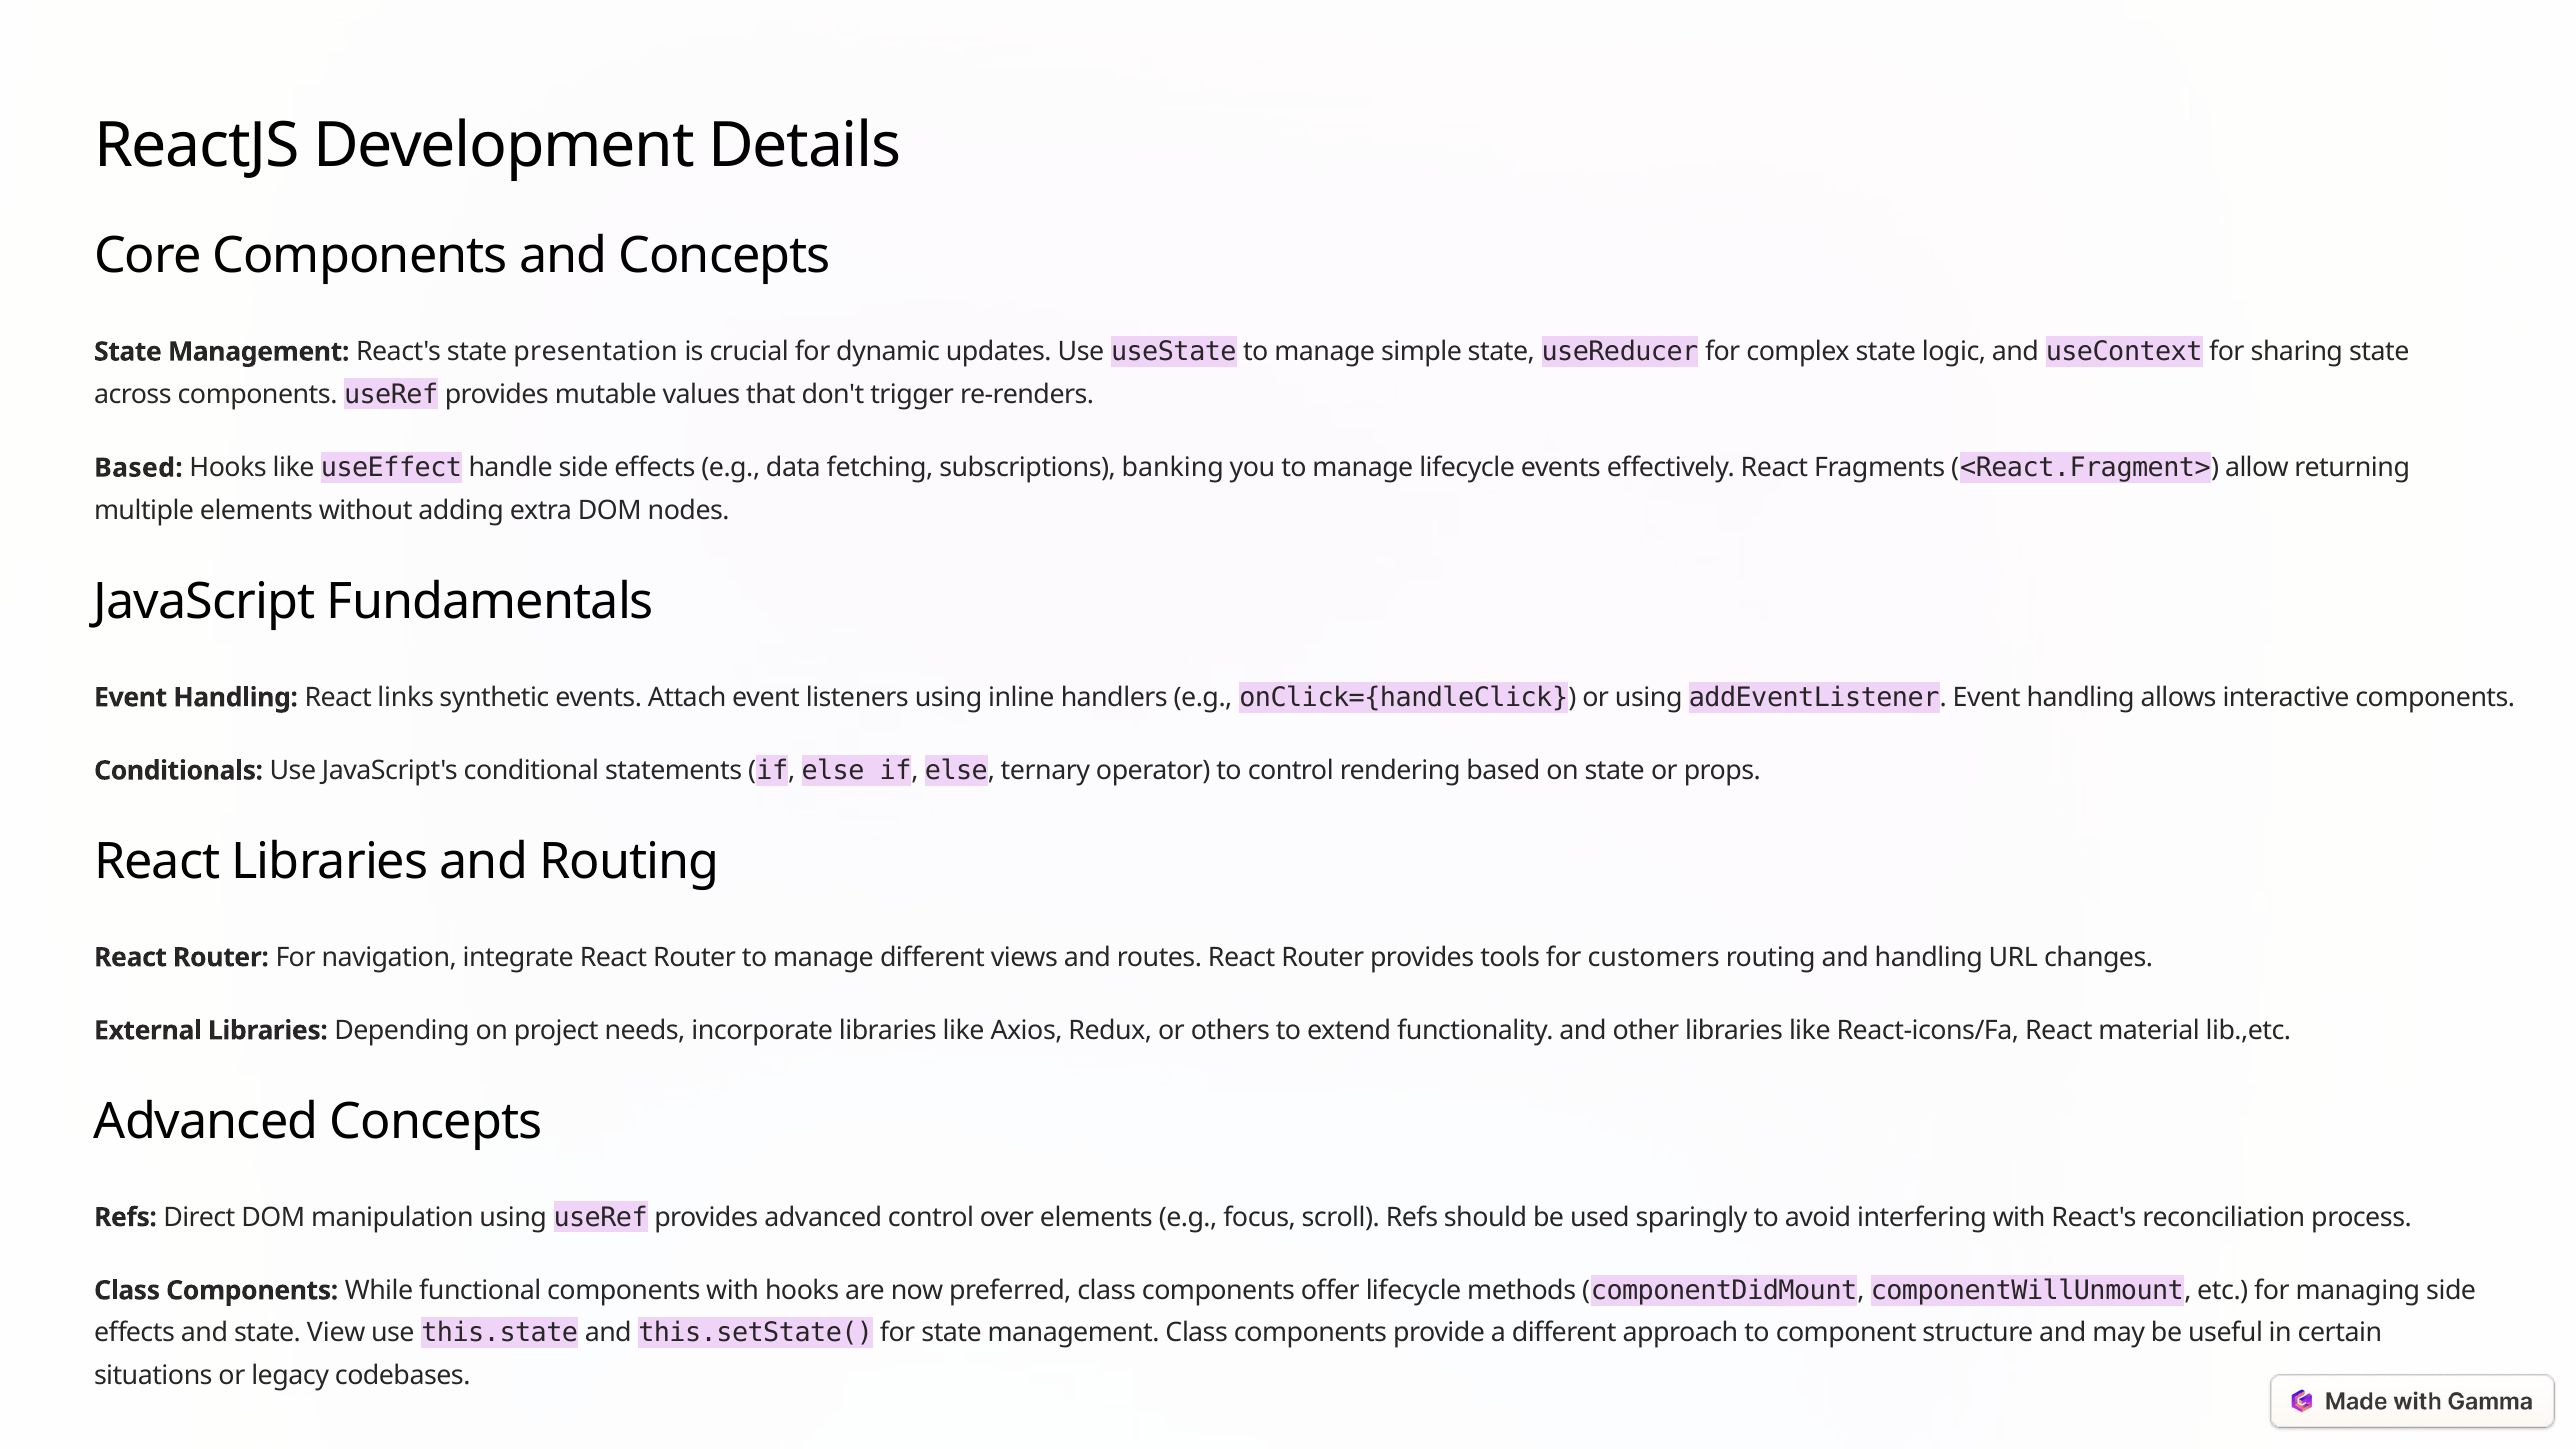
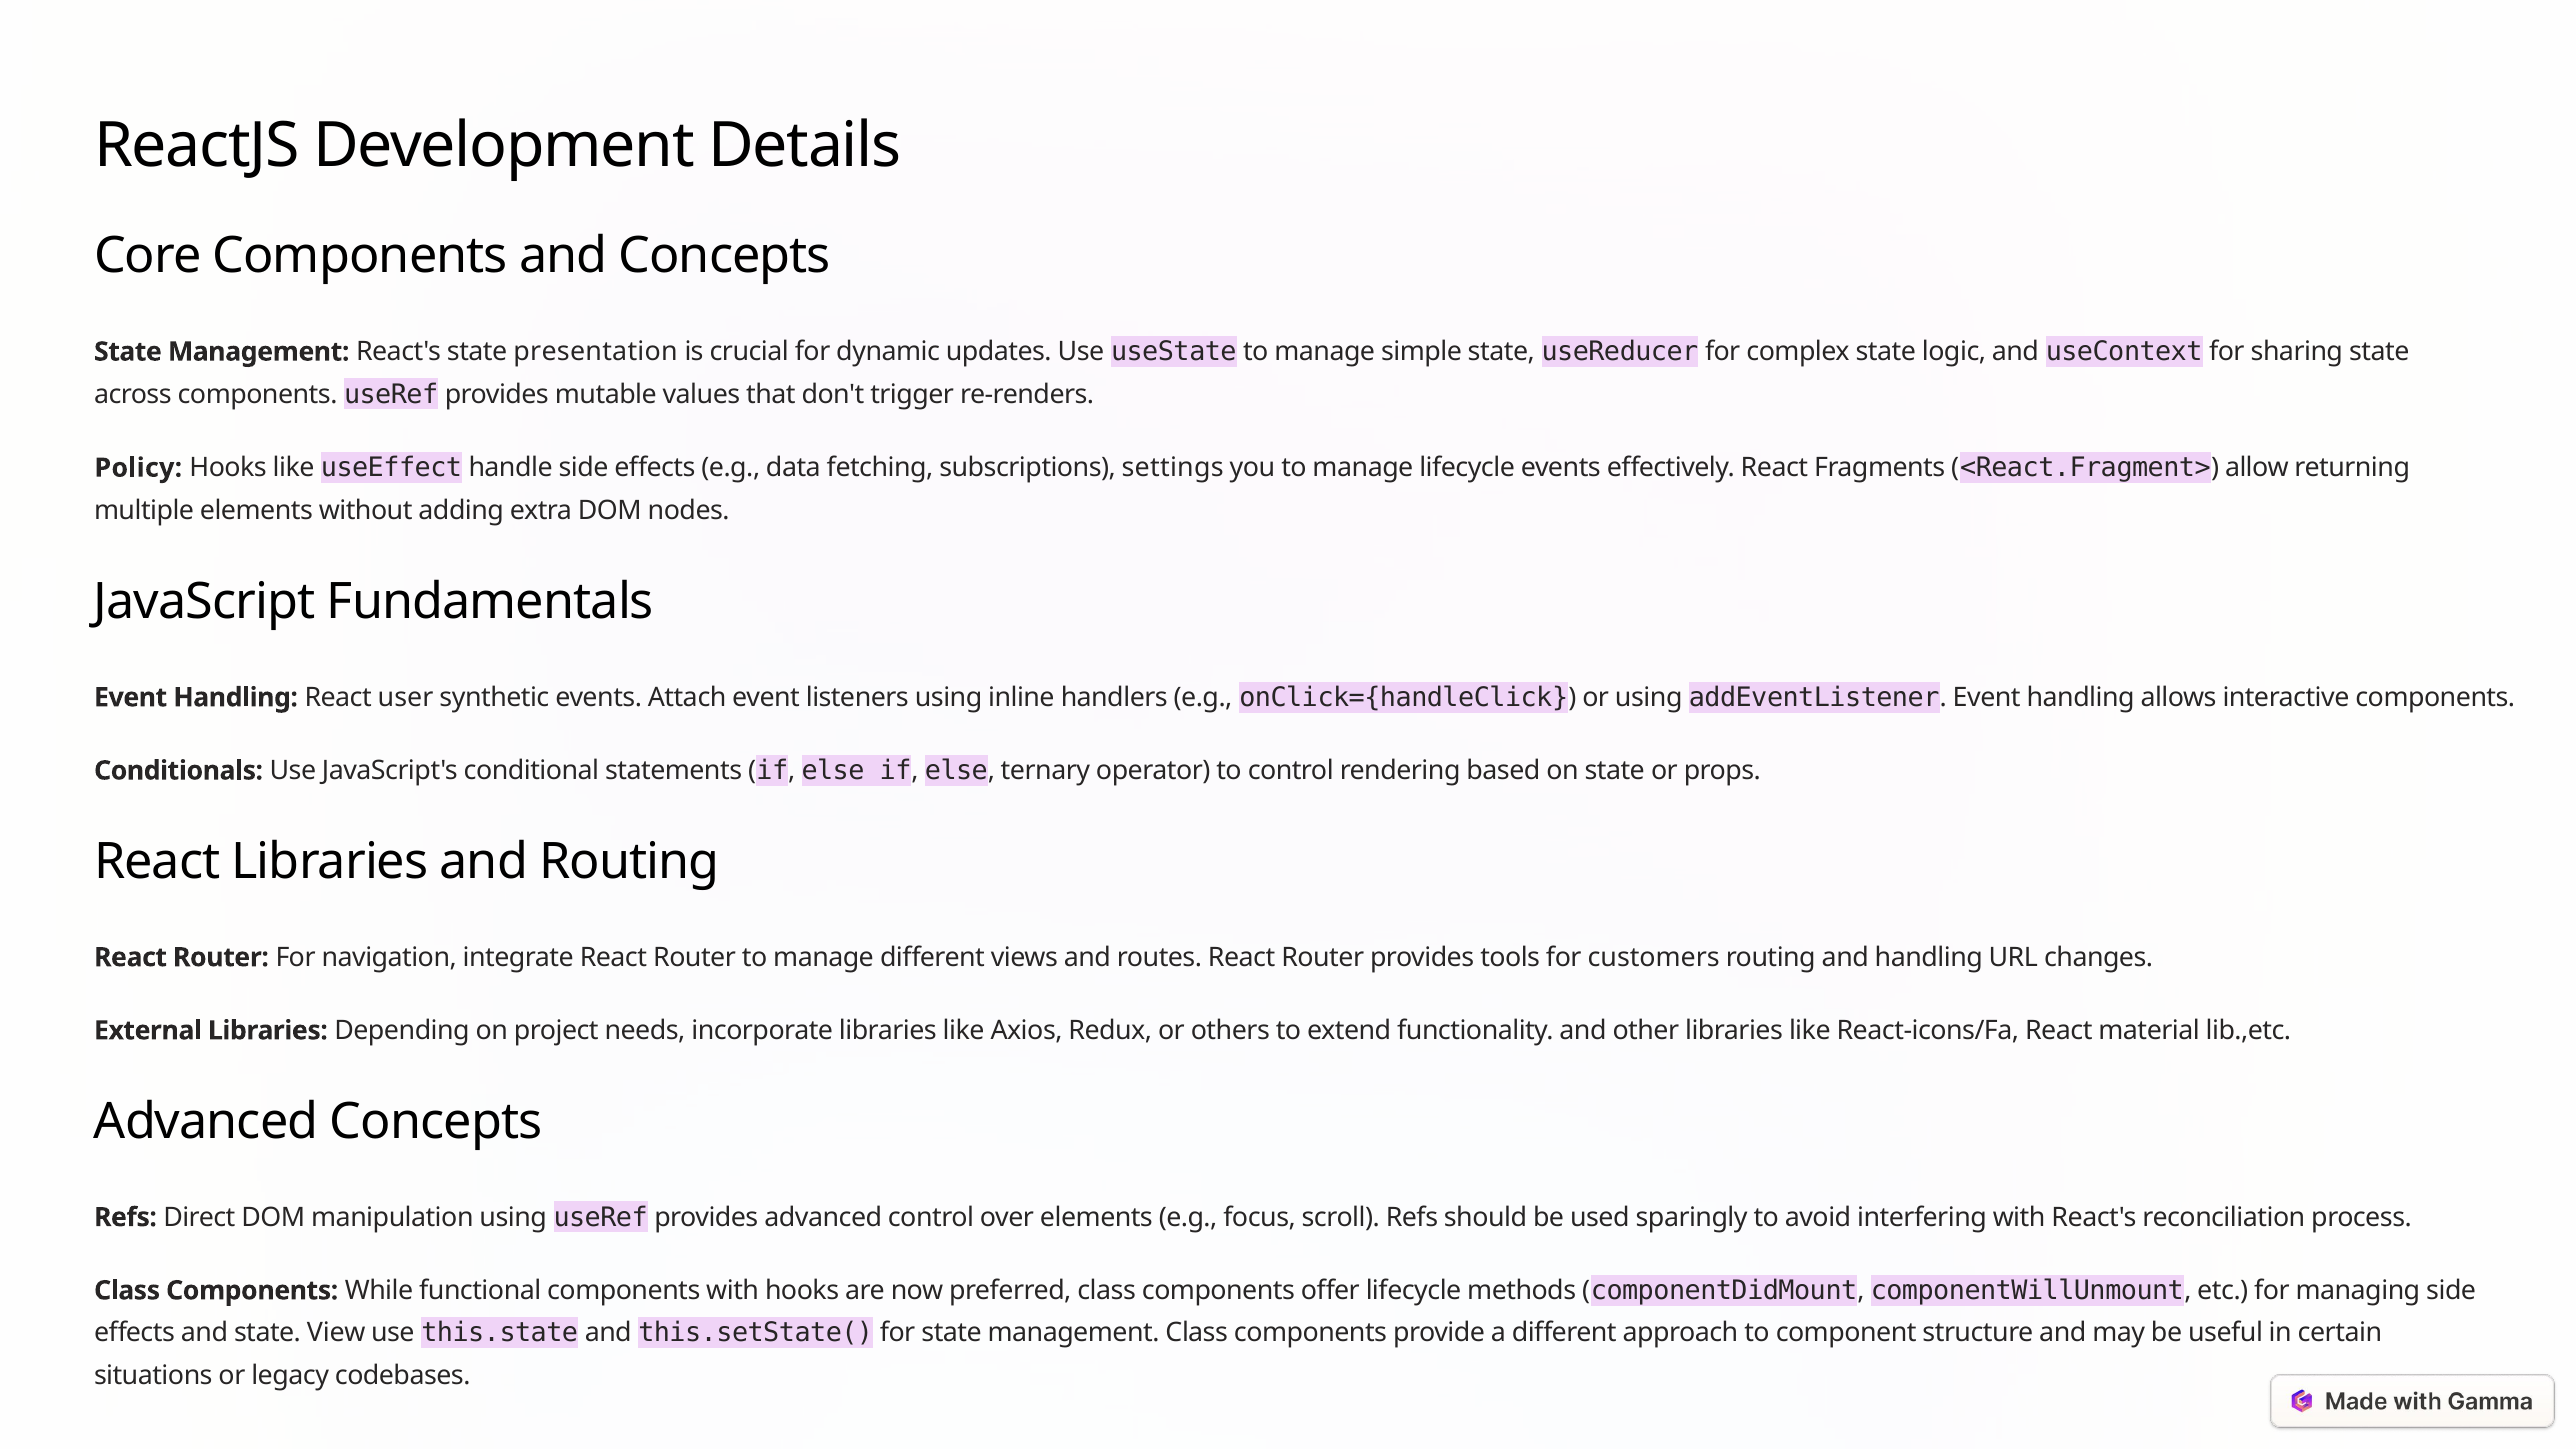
Based at (138, 468): Based -> Policy
banking: banking -> settings
links: links -> user
